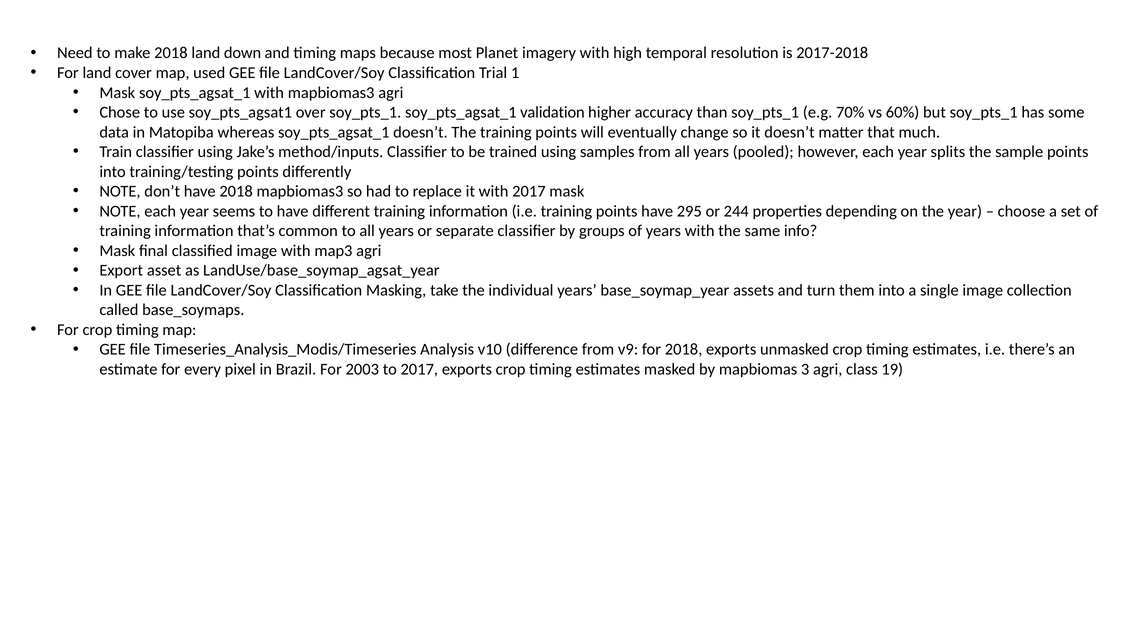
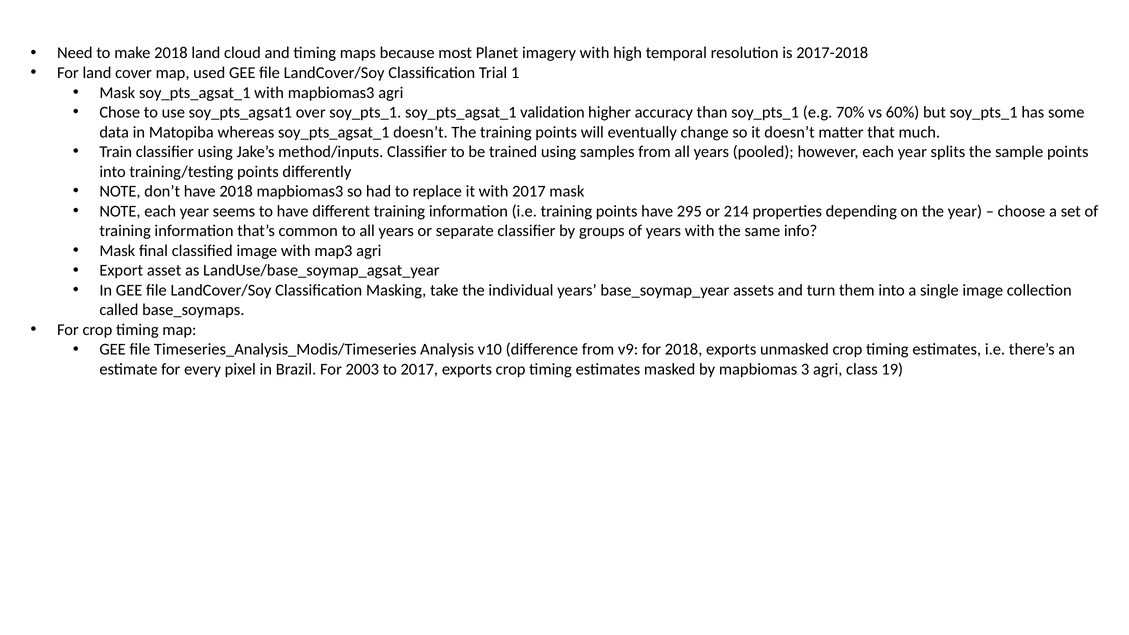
down: down -> cloud
244: 244 -> 214
